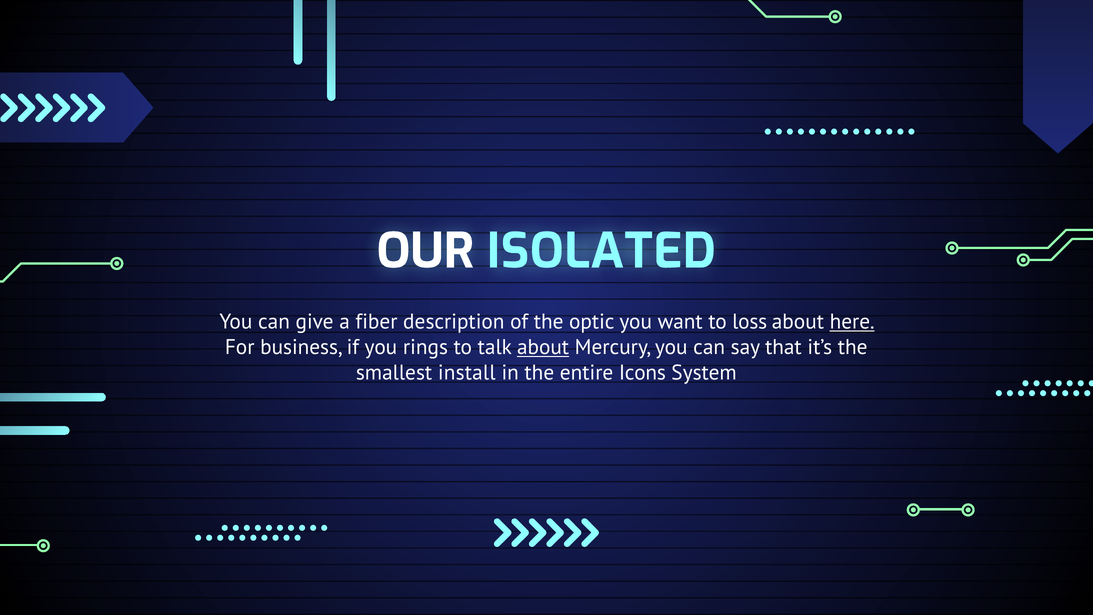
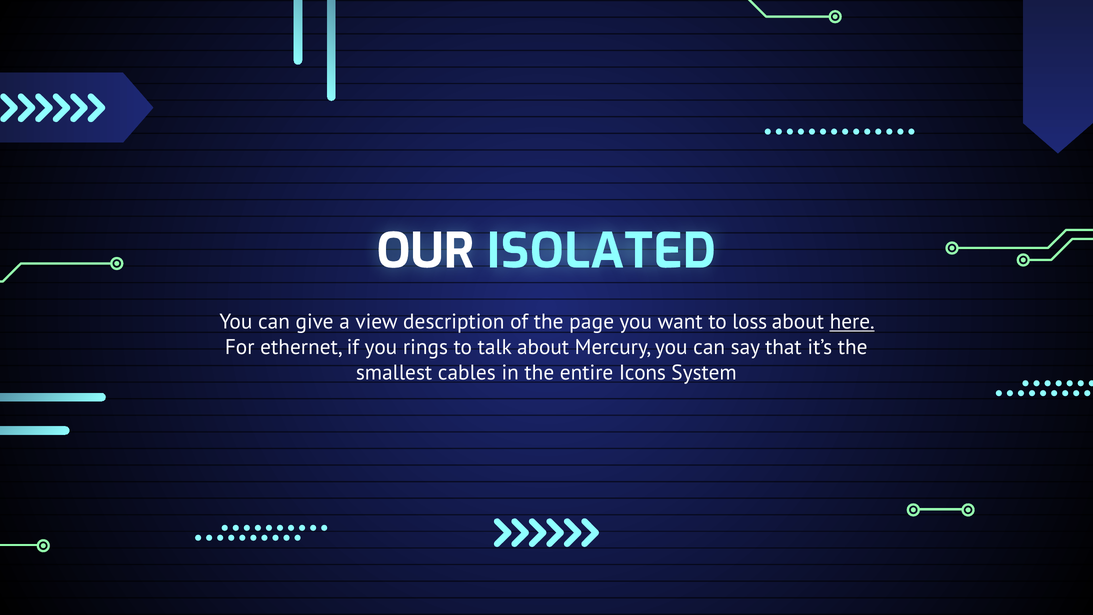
fiber: fiber -> view
optic: optic -> page
business: business -> ethernet
about at (543, 347) underline: present -> none
install: install -> cables
